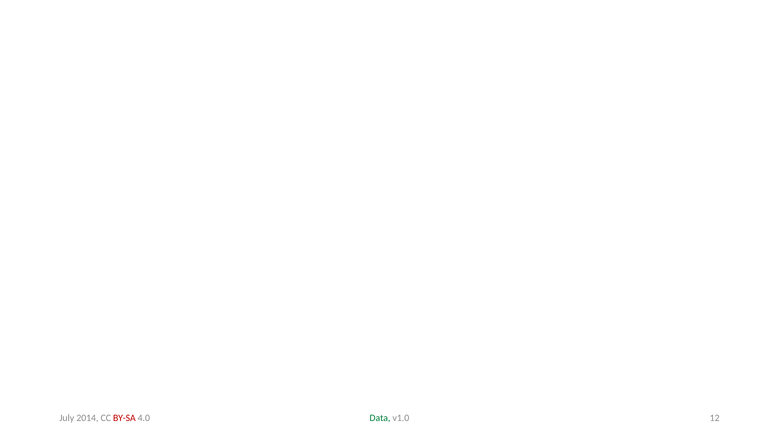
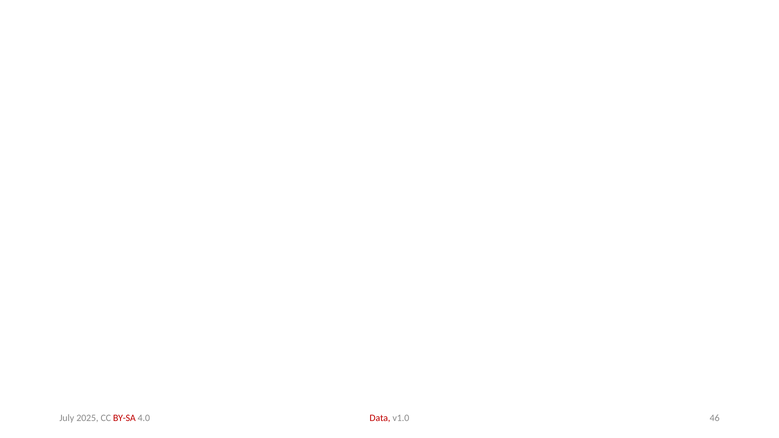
Data colour: green -> red
12: 12 -> 46
2014: 2014 -> 2025
